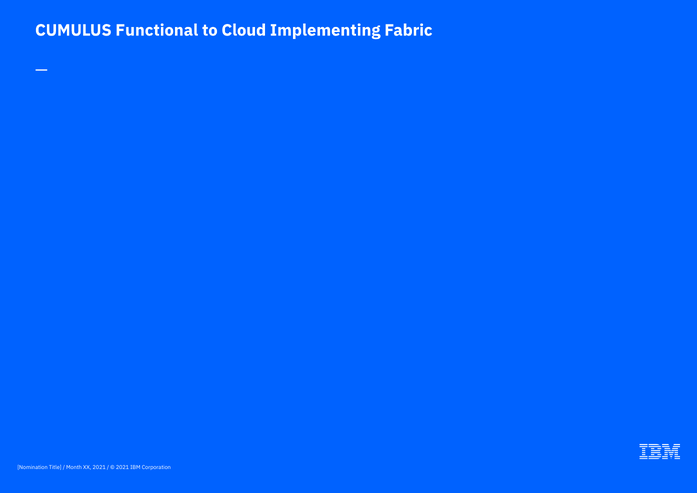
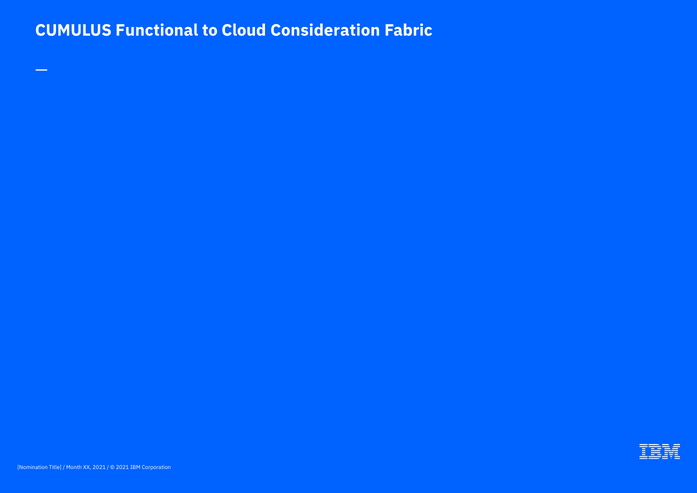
Implementing: Implementing -> Consideration
